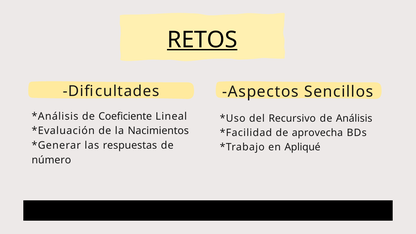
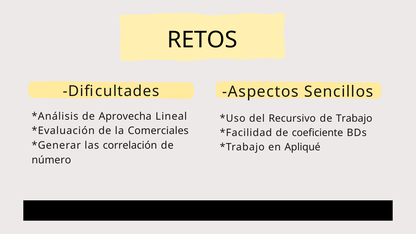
RETOS underline: present -> none
Coeficiente: Coeficiente -> Aprovecha
Análisis: Análisis -> Trabajo
Nacimientos: Nacimientos -> Comerciales
aprovecha: aprovecha -> coeficiente
respuestas: respuestas -> correlación
